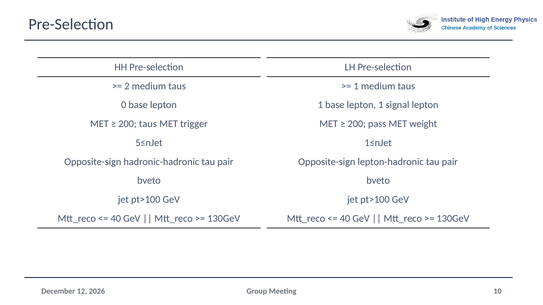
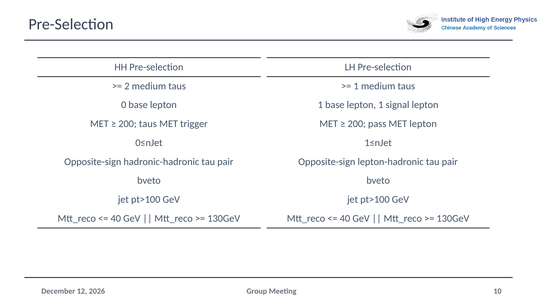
MET weight: weight -> lepton
5≤nJet: 5≤nJet -> 0≤nJet
